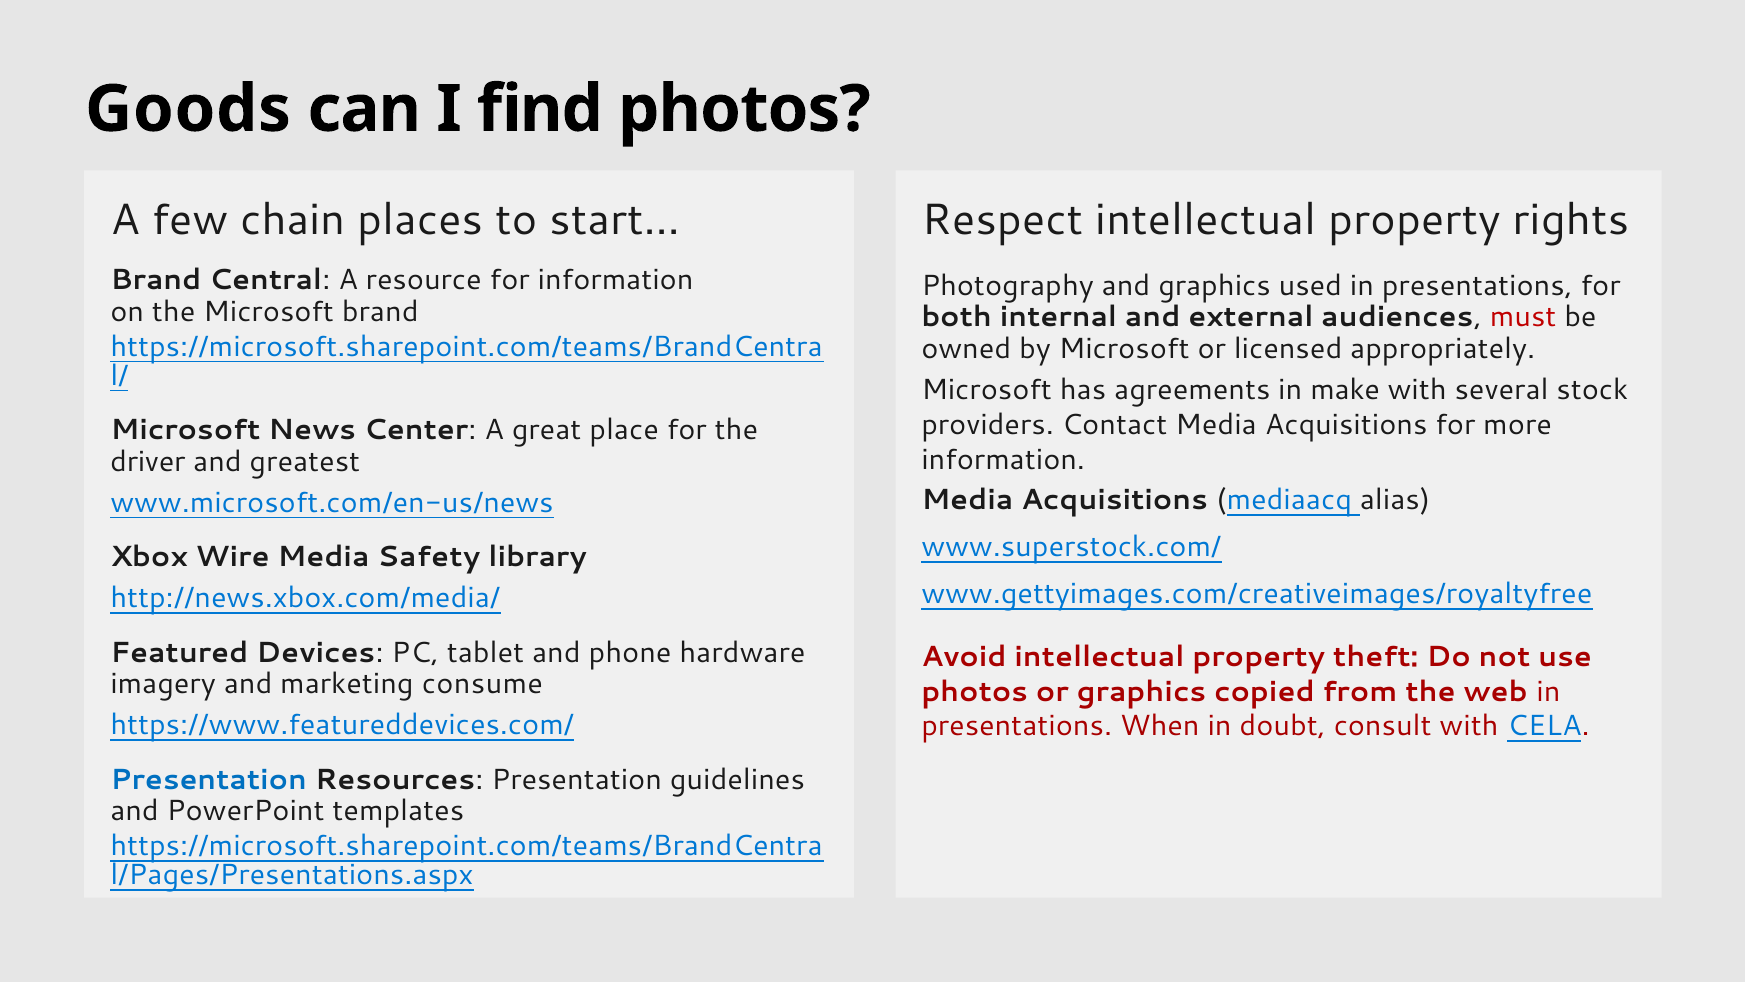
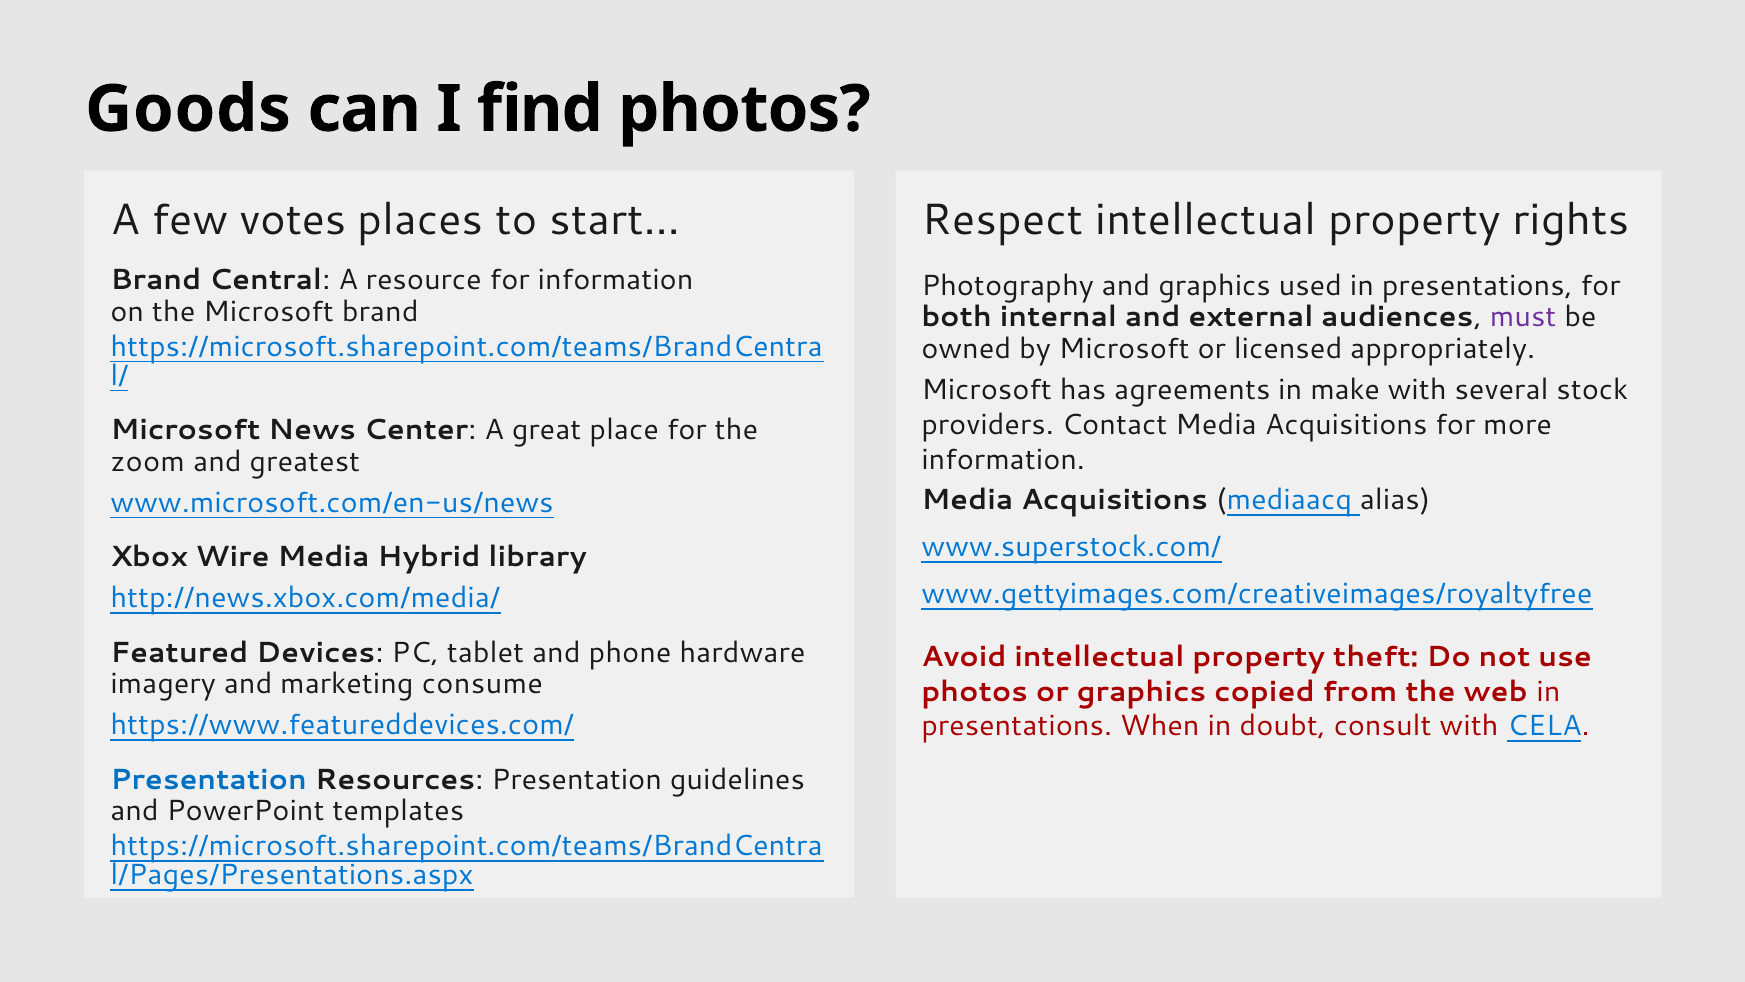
chain: chain -> votes
must colour: red -> purple
driver: driver -> zoom
Safety: Safety -> Hybrid
